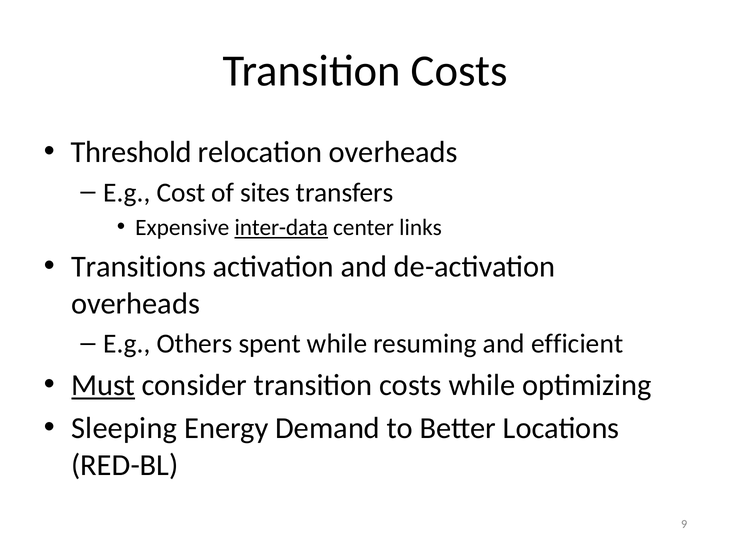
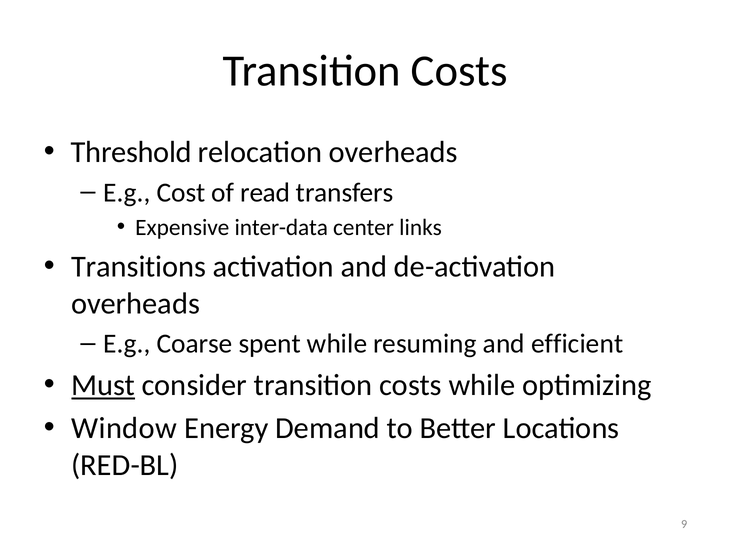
sites: sites -> read
inter-data underline: present -> none
Others: Others -> Coarse
Sleeping: Sleeping -> Window
